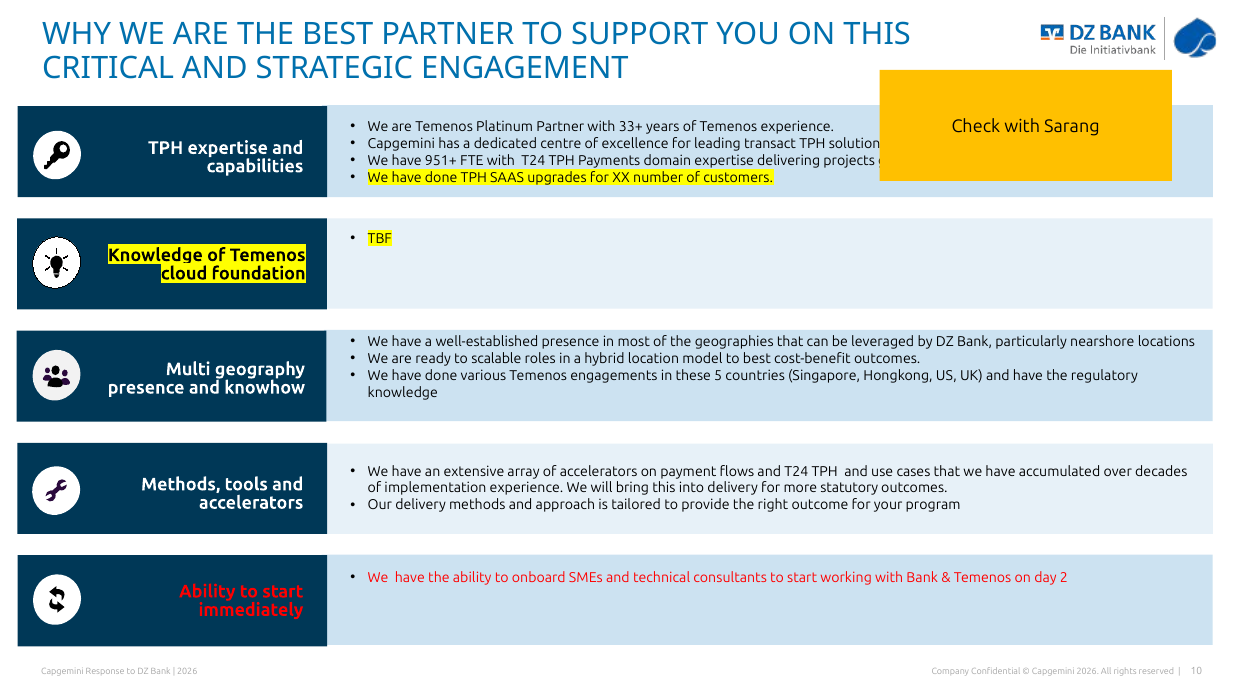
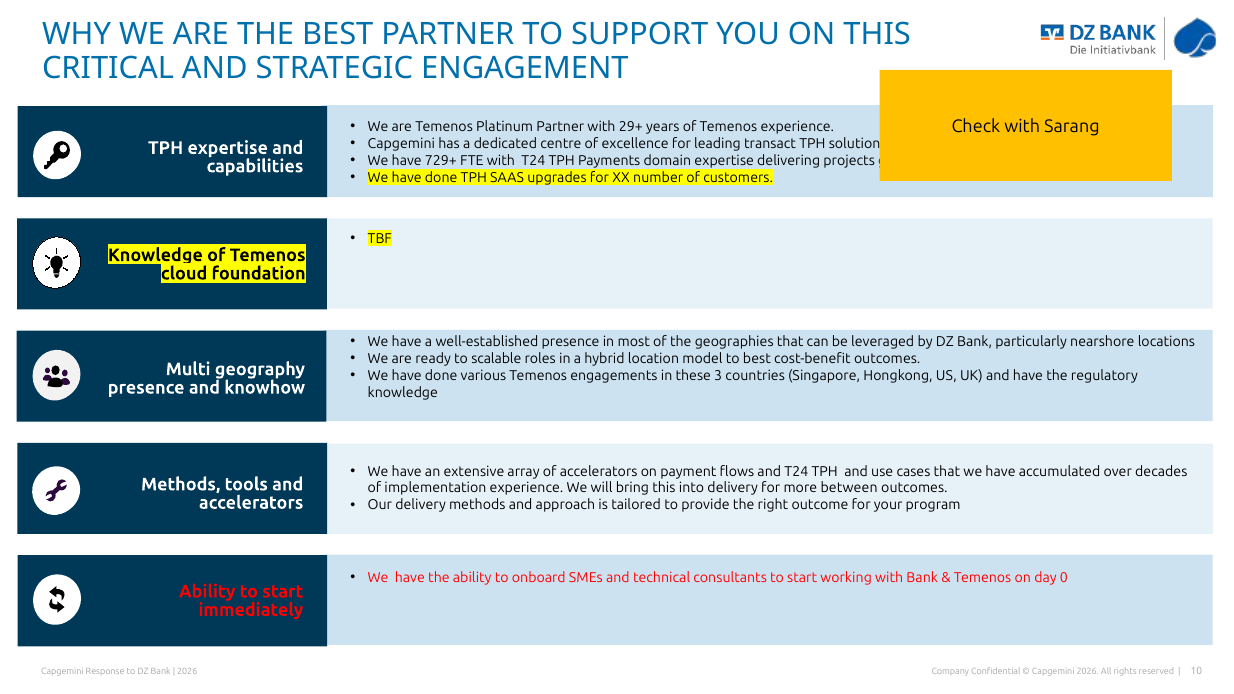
33+: 33+ -> 29+
951+: 951+ -> 729+
5: 5 -> 3
statutory: statutory -> between
2: 2 -> 0
